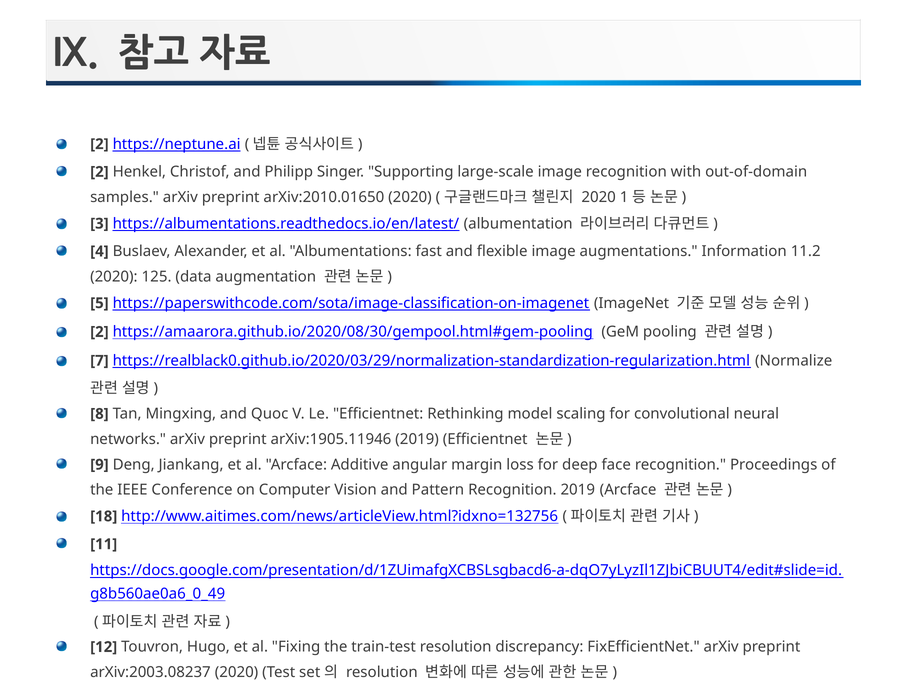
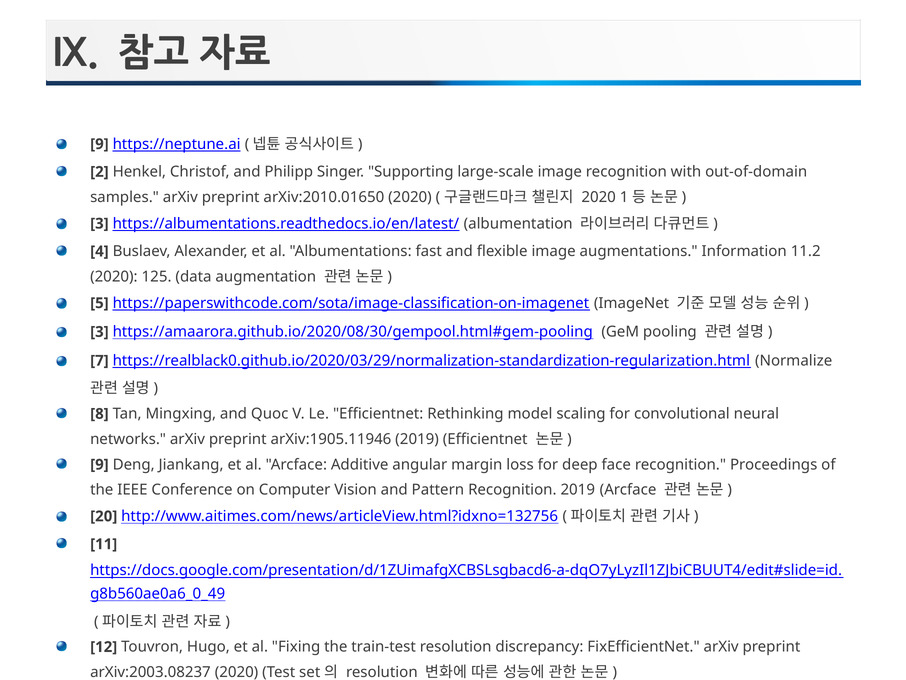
2 at (99, 144): 2 -> 9
2 at (99, 332): 2 -> 3
18: 18 -> 20
